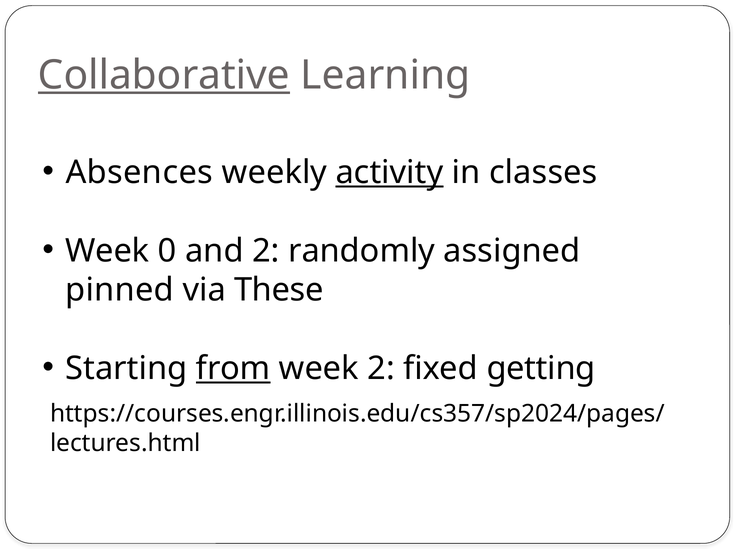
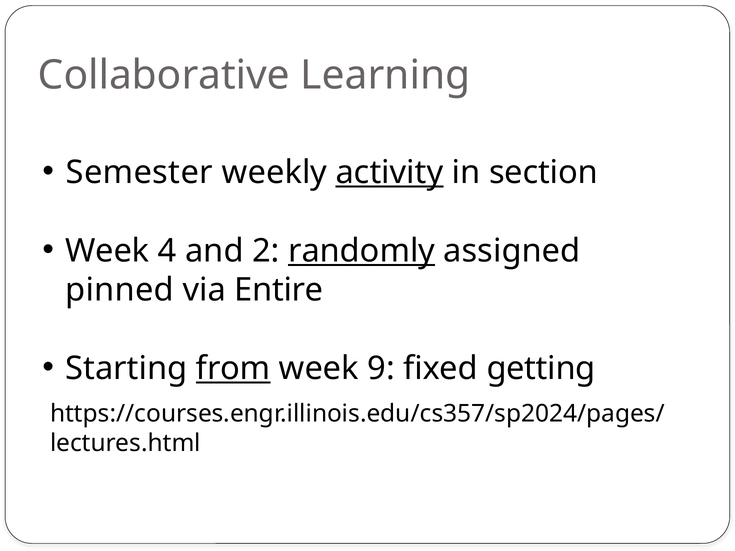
Collaborative underline: present -> none
Absences: Absences -> Semester
classes: classes -> section
0: 0 -> 4
randomly underline: none -> present
These: These -> Entire
week 2: 2 -> 9
